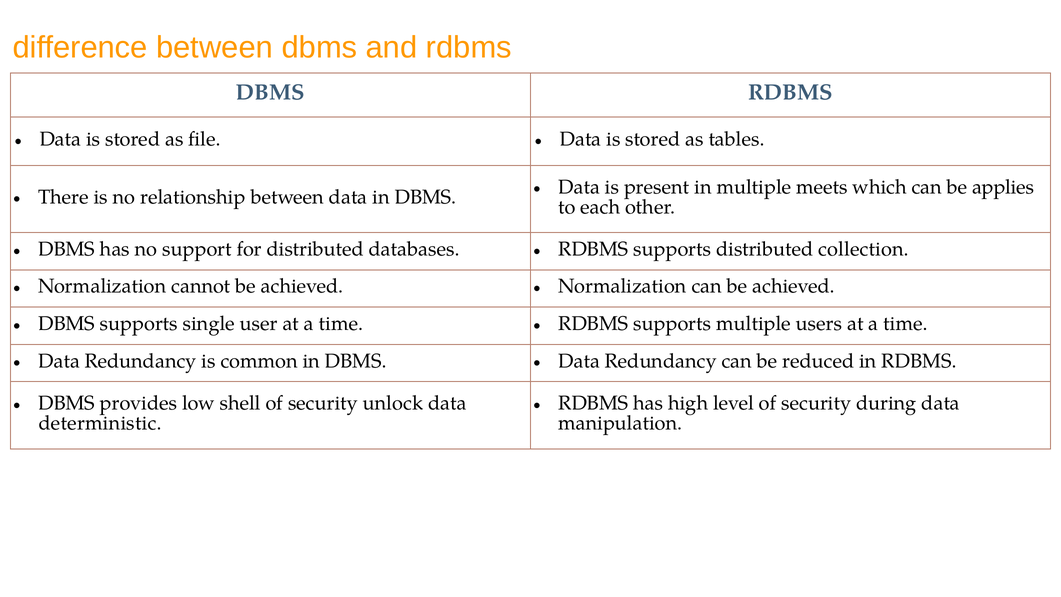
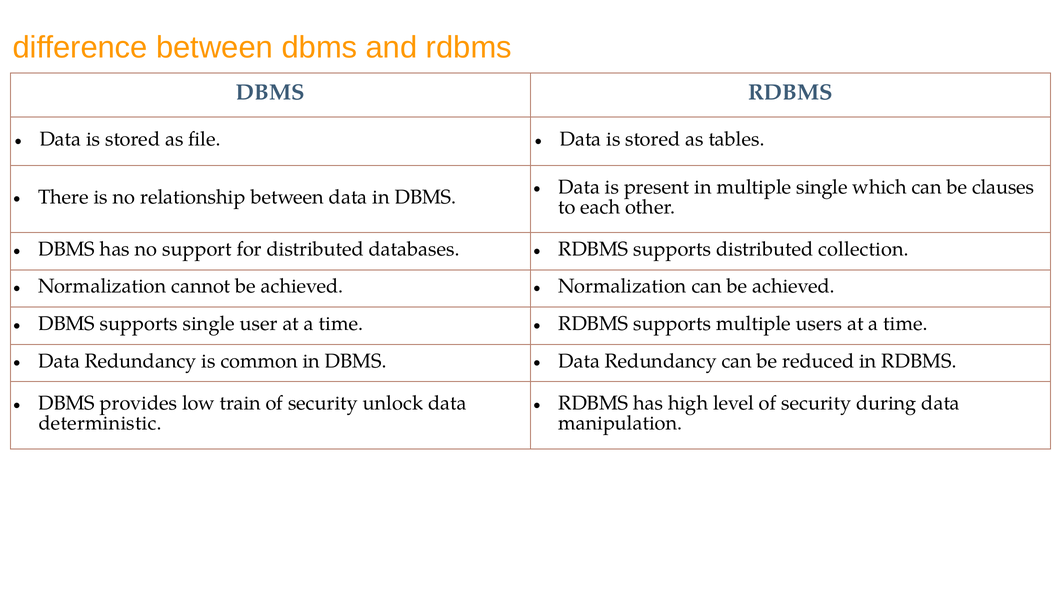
multiple meets: meets -> single
applies: applies -> clauses
shell: shell -> train
